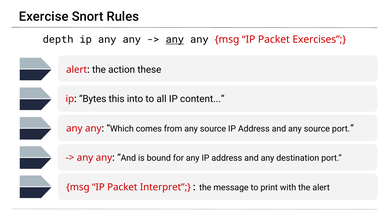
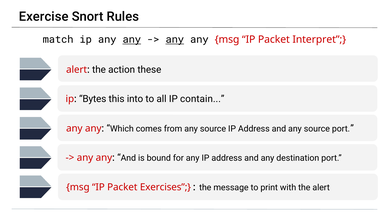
depth: depth -> match
any at (132, 40) underline: none -> present
Exercises: Exercises -> Interpret
content: content -> contain
Interpret: Interpret -> Exercises
